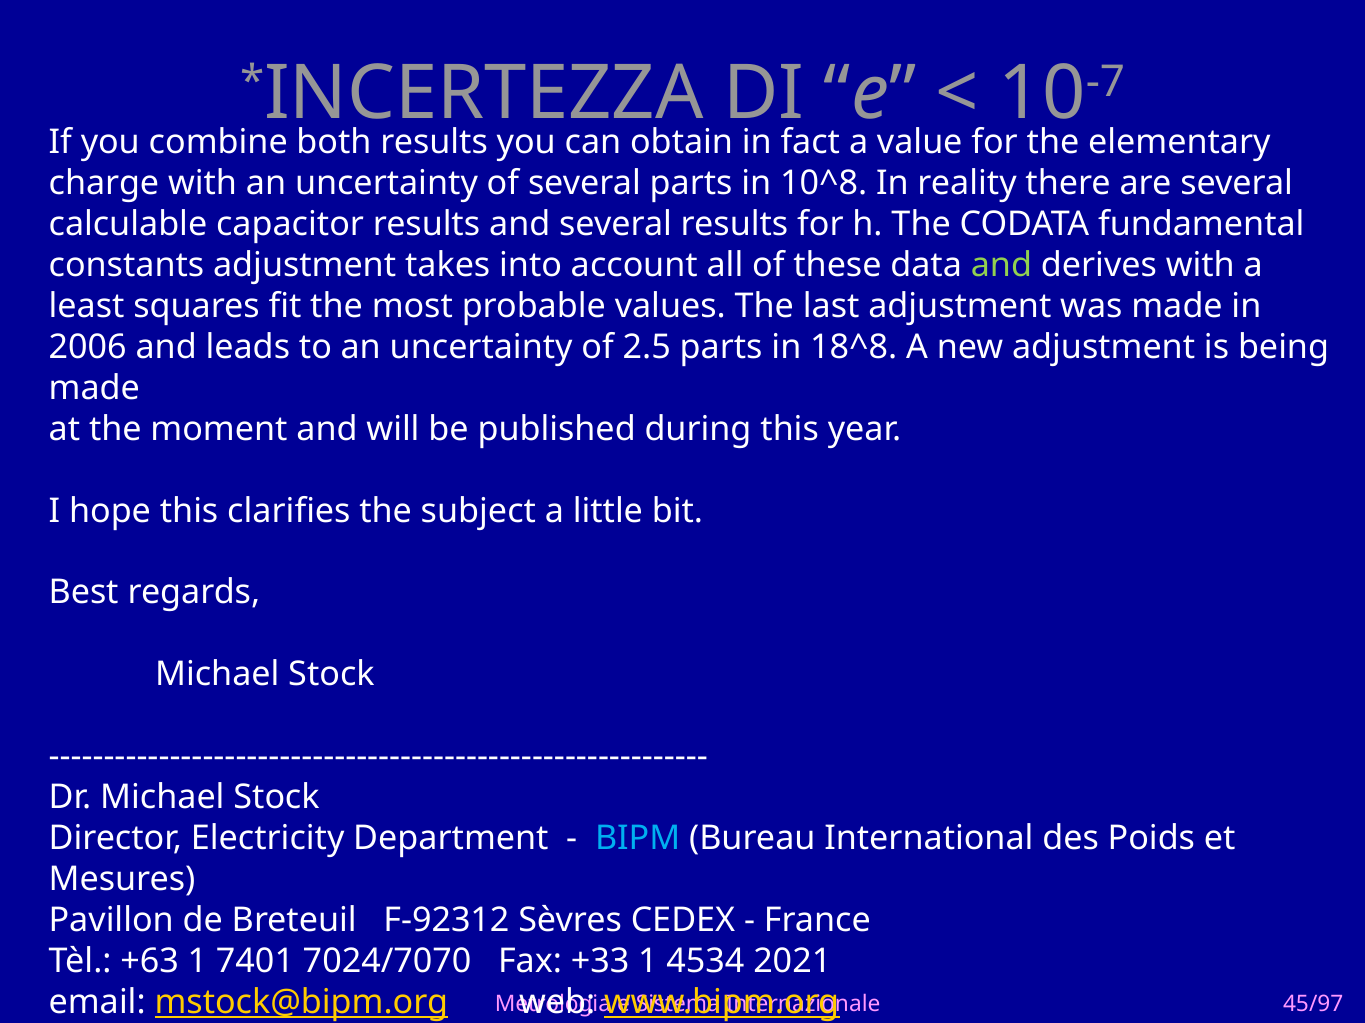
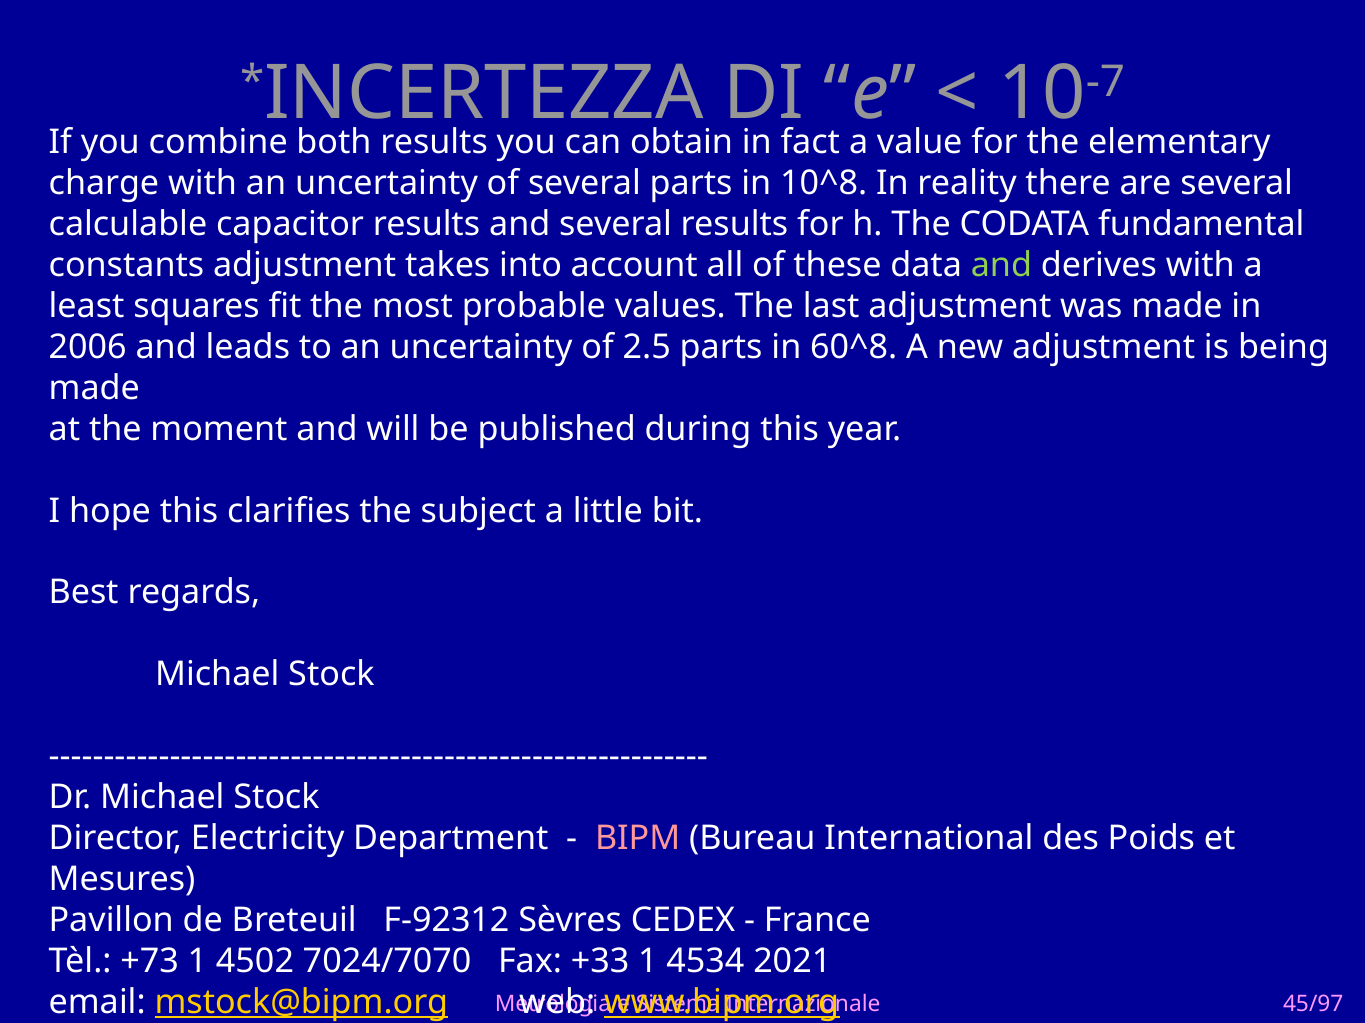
18^8: 18^8 -> 60^8
BIPM colour: light blue -> pink
+63: +63 -> +73
7401: 7401 -> 4502
